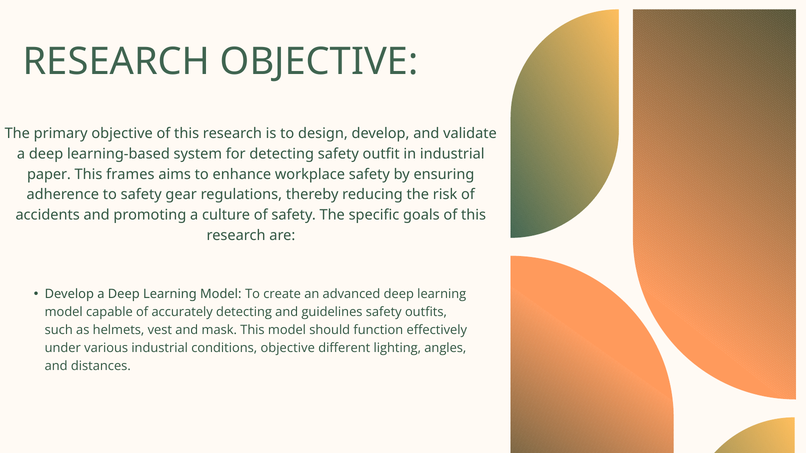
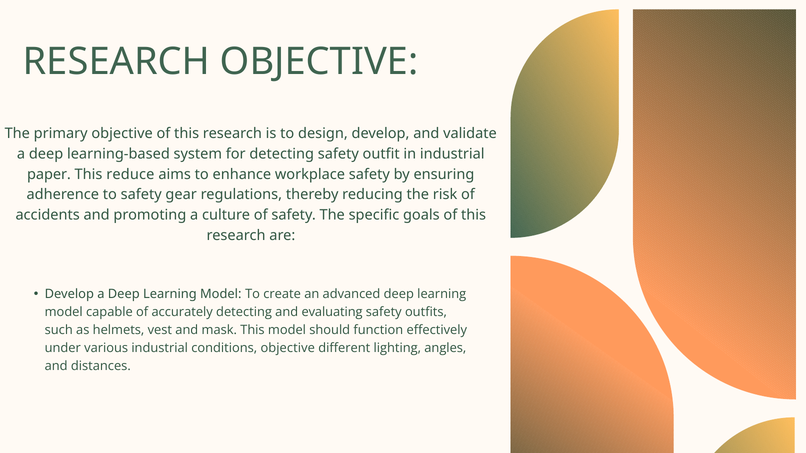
frames: frames -> reduce
guidelines: guidelines -> evaluating
